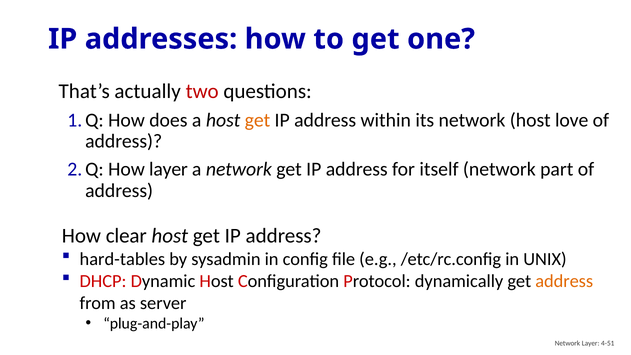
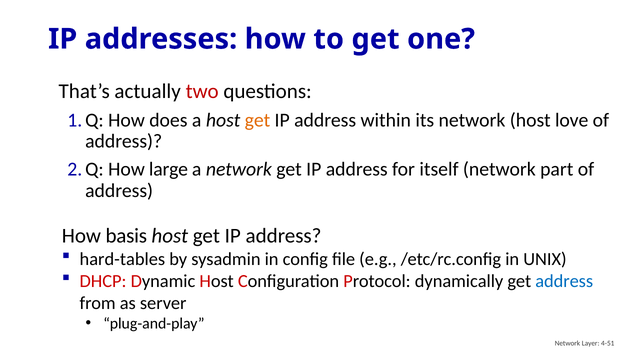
How layer: layer -> large
clear: clear -> basis
address at (564, 281) colour: orange -> blue
